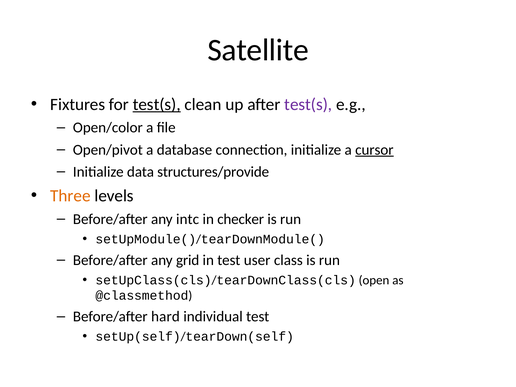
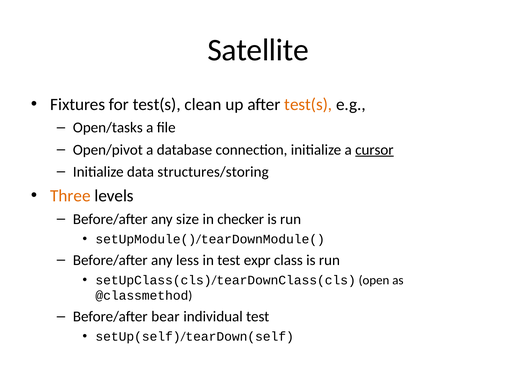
test(s at (157, 104) underline: present -> none
test(s at (308, 104) colour: purple -> orange
Open/color: Open/color -> Open/tasks
structures/provide: structures/provide -> structures/storing
intc: intc -> size
grid: grid -> less
user: user -> expr
hard: hard -> bear
